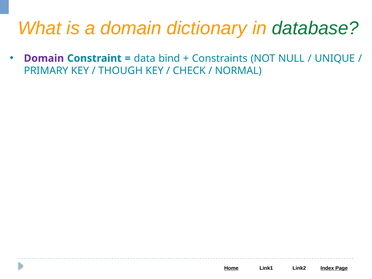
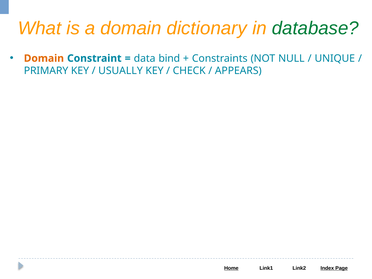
Domain at (44, 58) colour: purple -> orange
THOUGH: THOUGH -> USUALLY
NORMAL: NORMAL -> APPEARS
